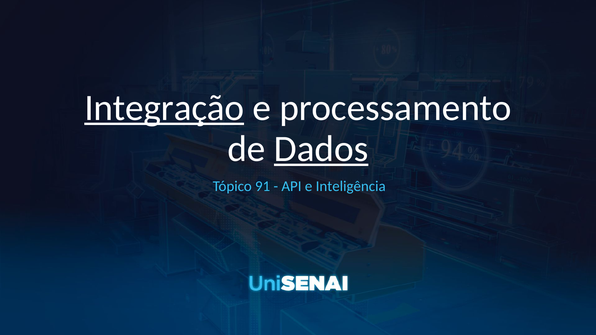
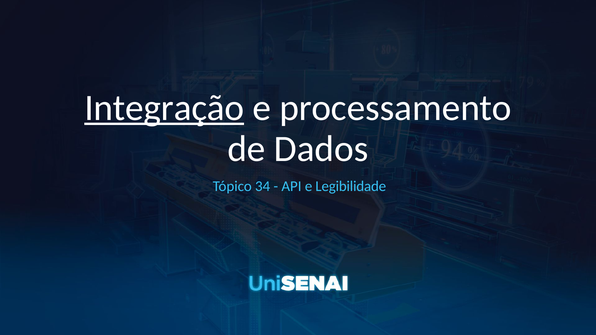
Dados underline: present -> none
91: 91 -> 34
Inteligência: Inteligência -> Legibilidade
